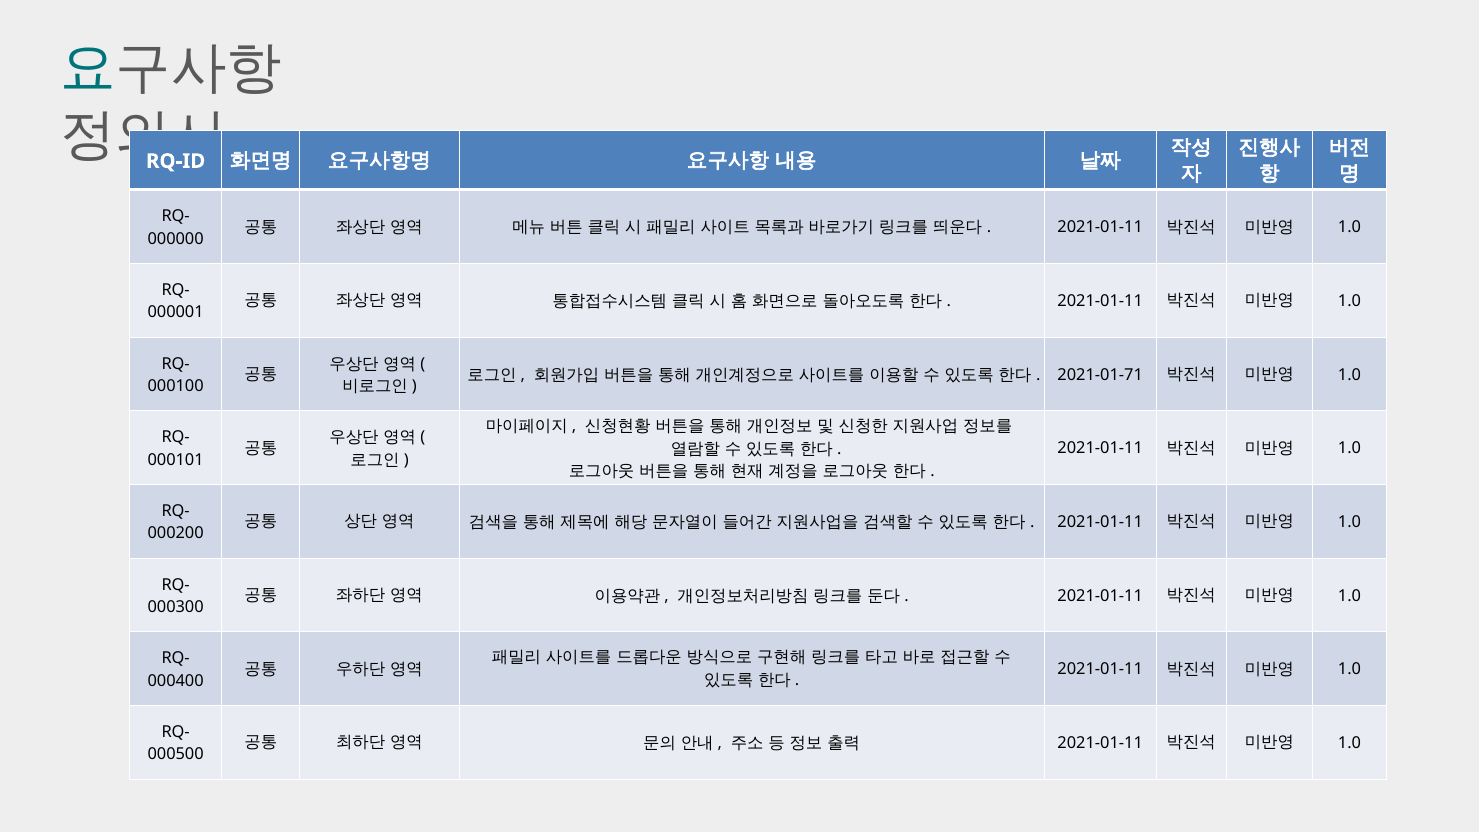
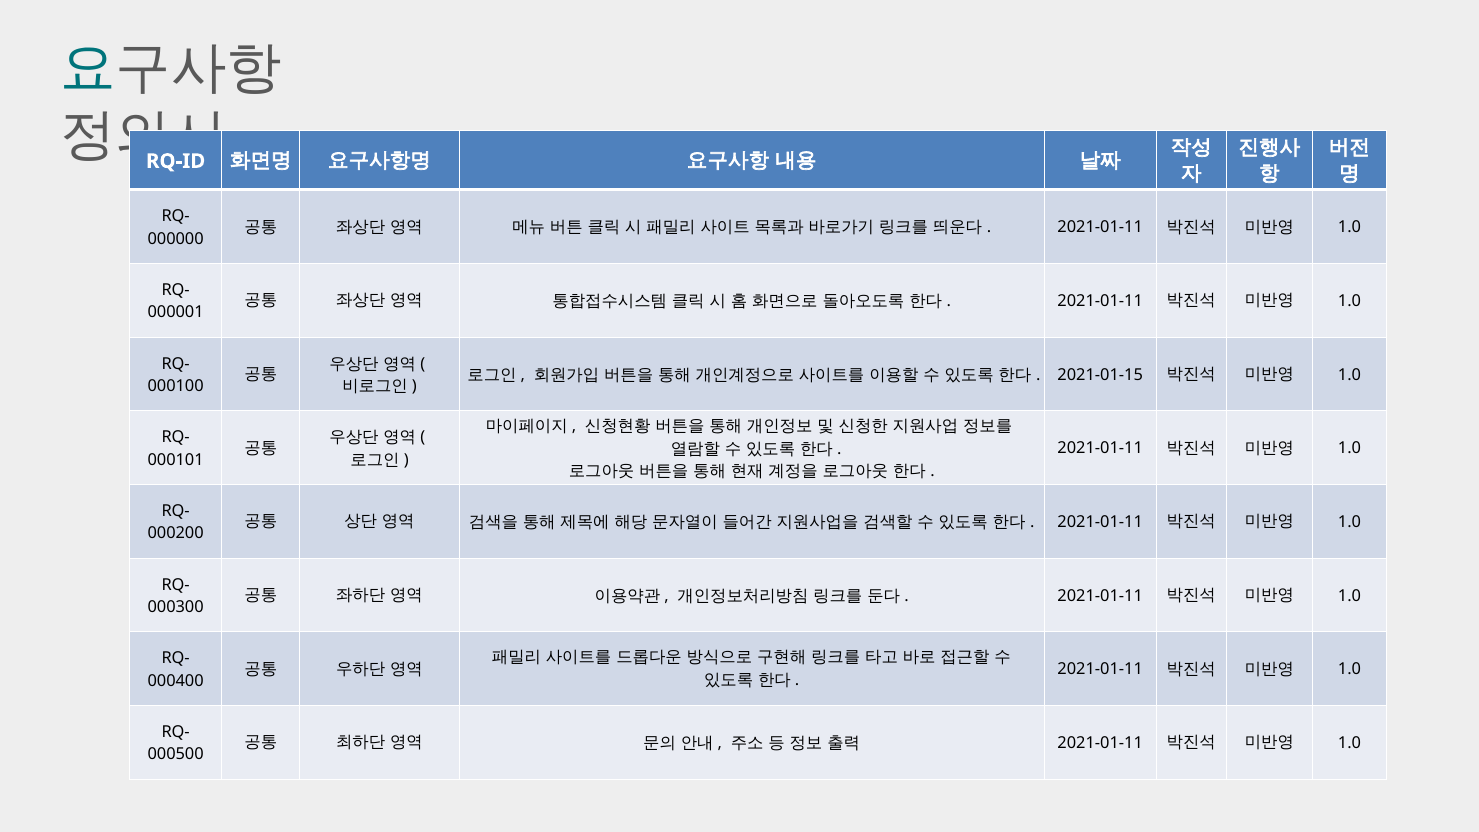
2021-01-71: 2021-01-71 -> 2021-01-15
